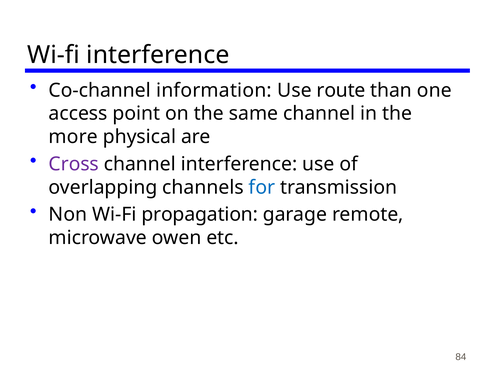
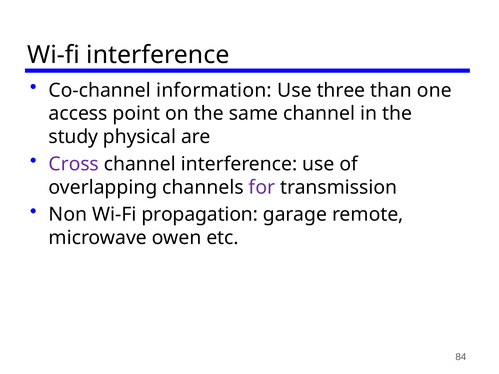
route: route -> three
more: more -> study
for colour: blue -> purple
